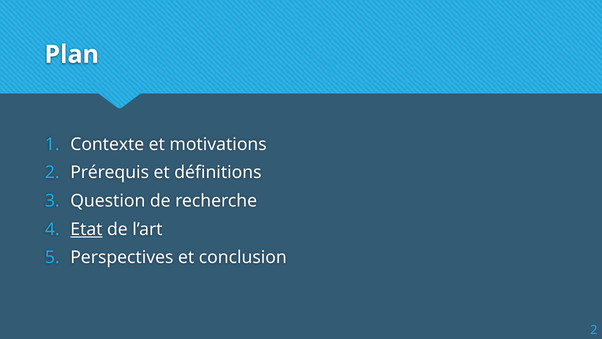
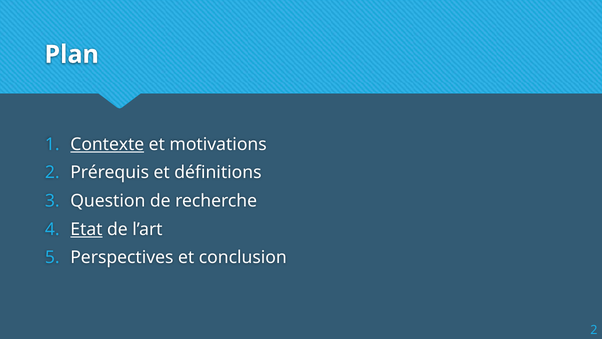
Contexte underline: none -> present
